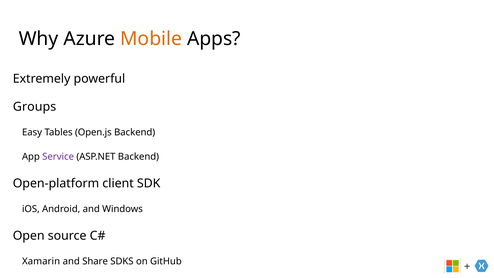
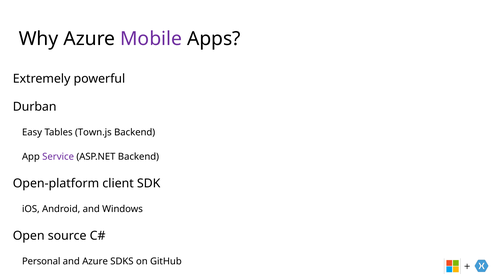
Mobile colour: orange -> purple
Groups: Groups -> Durban
Open.js: Open.js -> Town.js
Xamarin: Xamarin -> Personal
and Share: Share -> Azure
